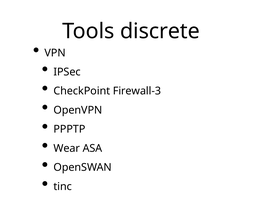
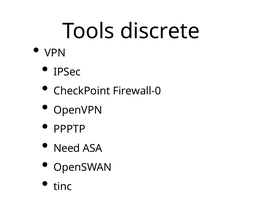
Firewall-3: Firewall-3 -> Firewall-0
Wear: Wear -> Need
